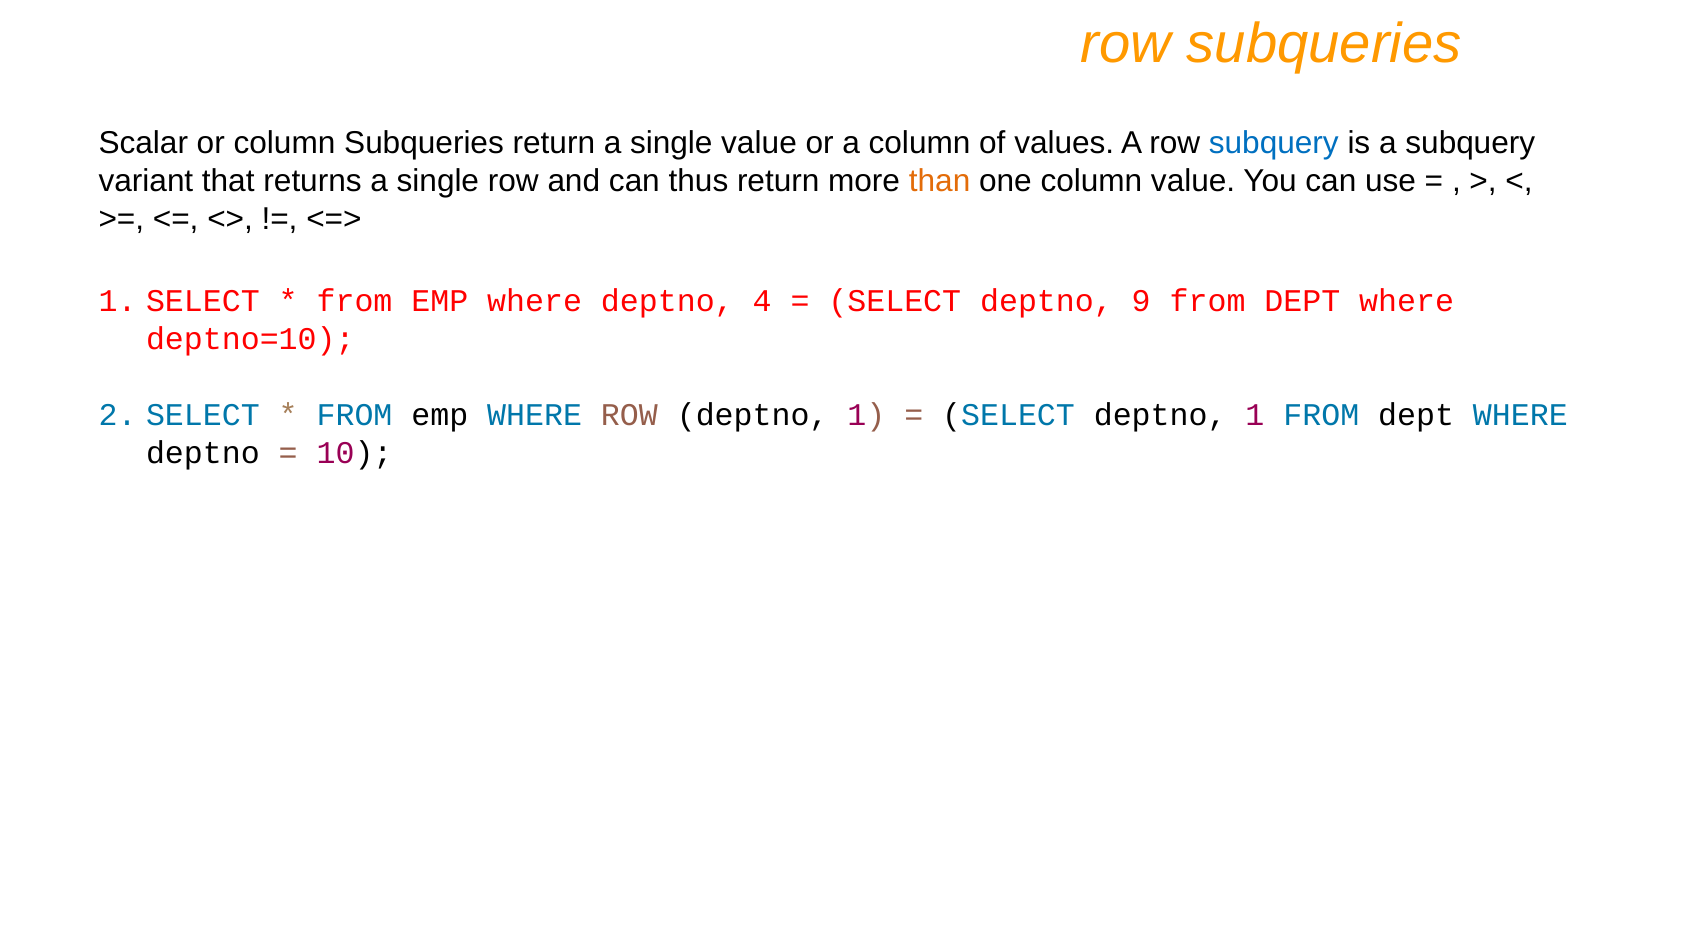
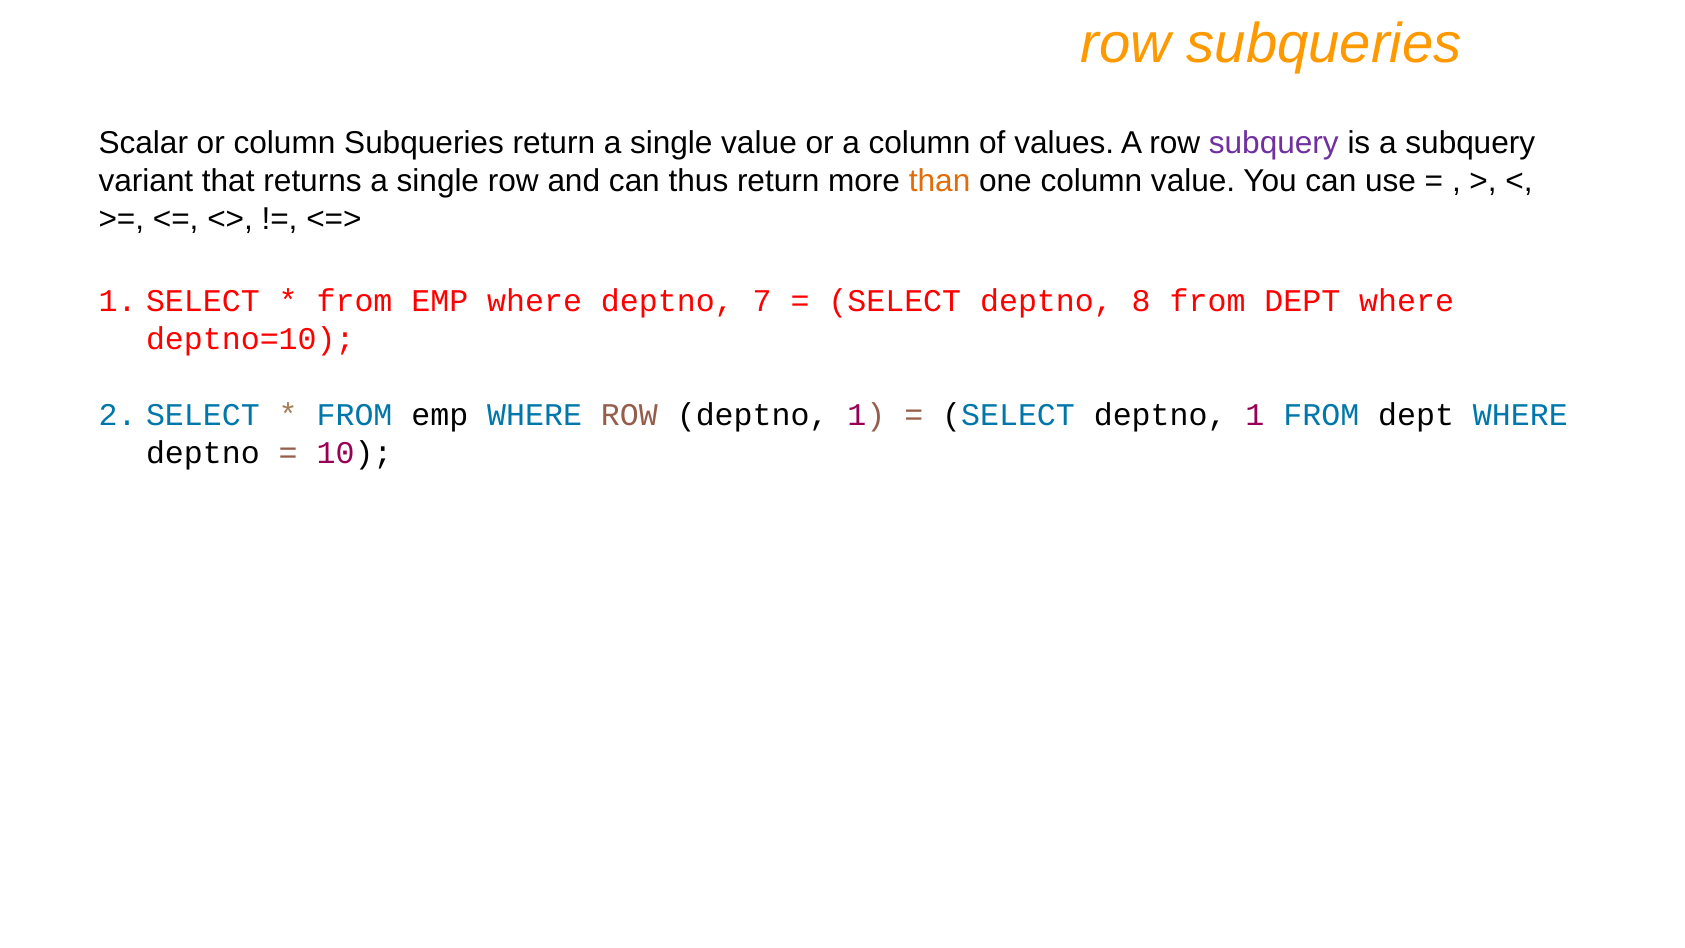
subquery at (1274, 143) colour: blue -> purple
4: 4 -> 7
9: 9 -> 8
